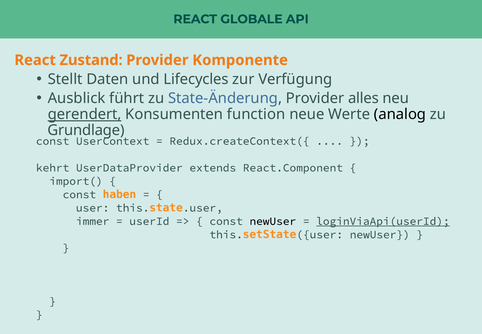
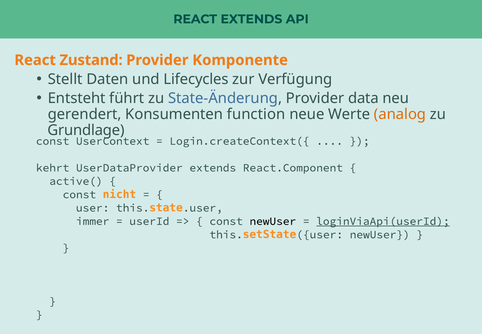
REACT GLOBALE: GLOBALE -> EXTENDS
Ausblick: Ausblick -> Entsteht
alles: alles -> data
gerendert underline: present -> none
analog colour: black -> orange
Redux.createContext({: Redux.createContext({ -> Login.createContext({
import(: import( -> active(
haben: haben -> nicht
